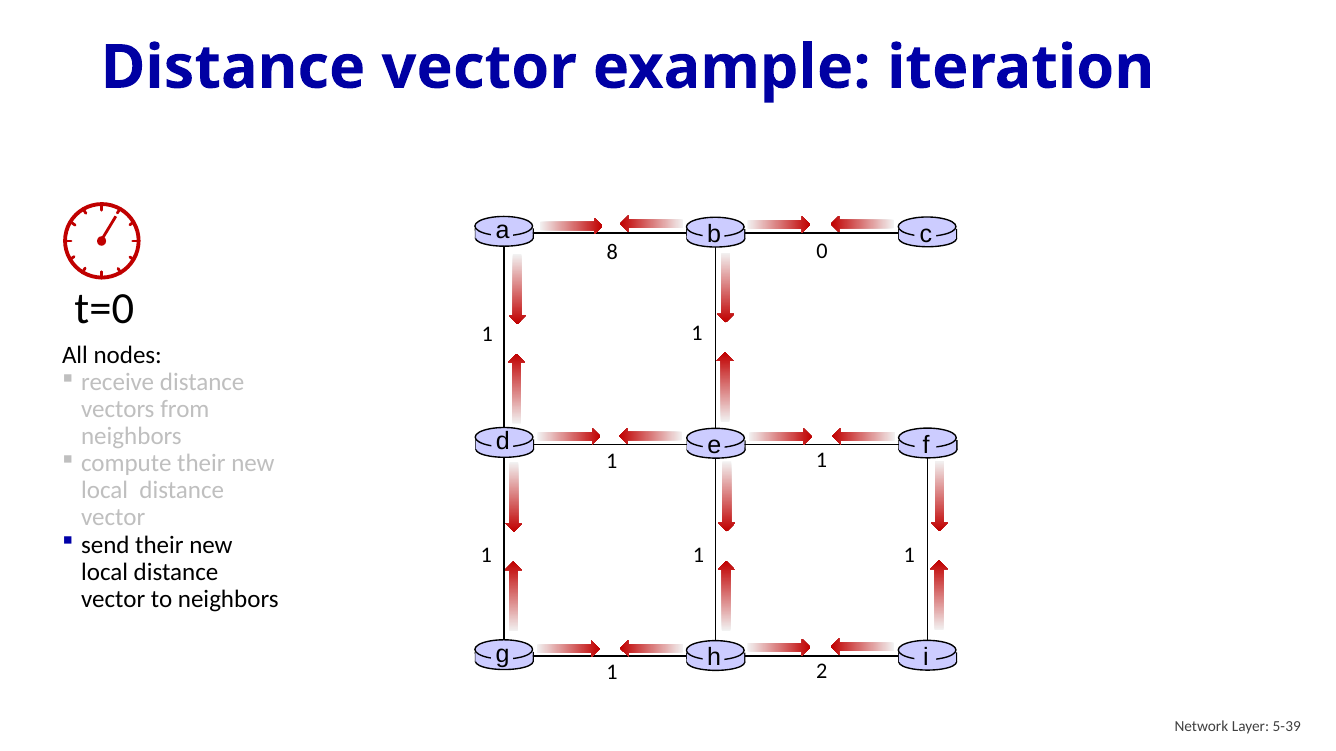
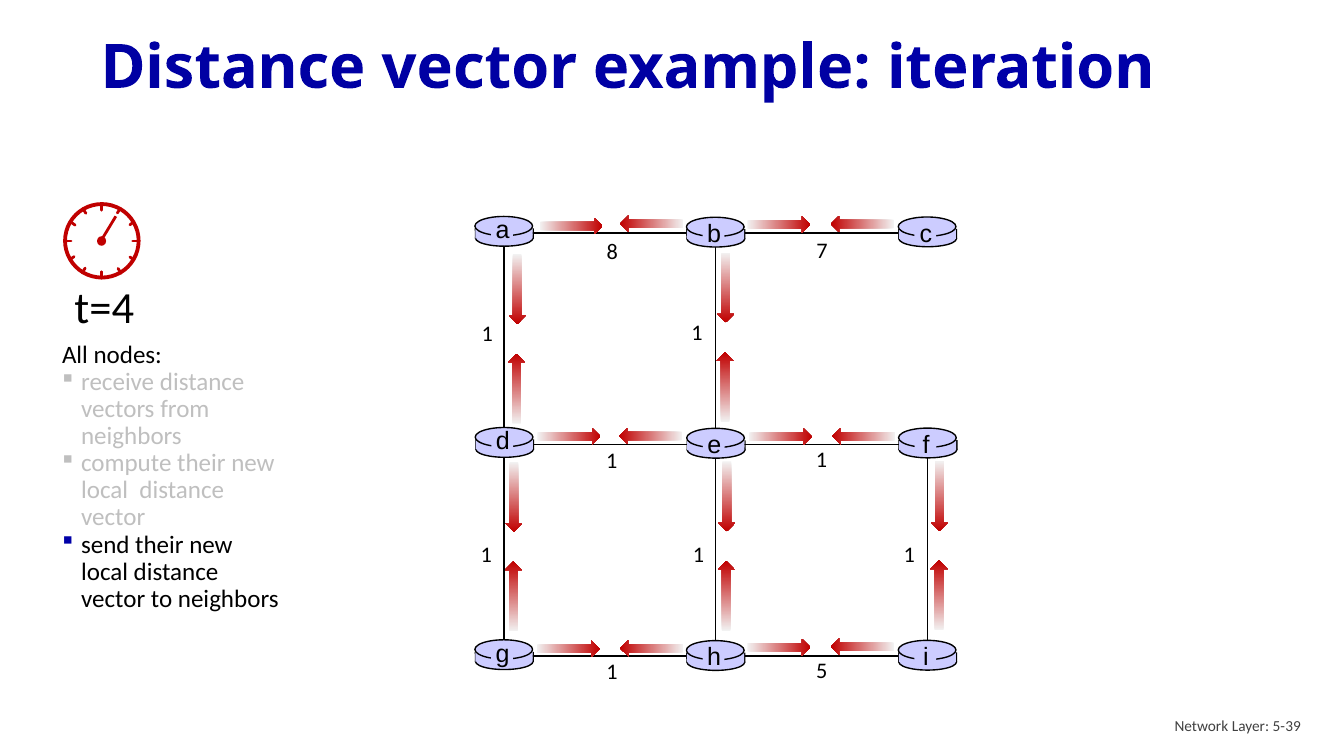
0: 0 -> 7
t=0: t=0 -> t=4
2: 2 -> 5
